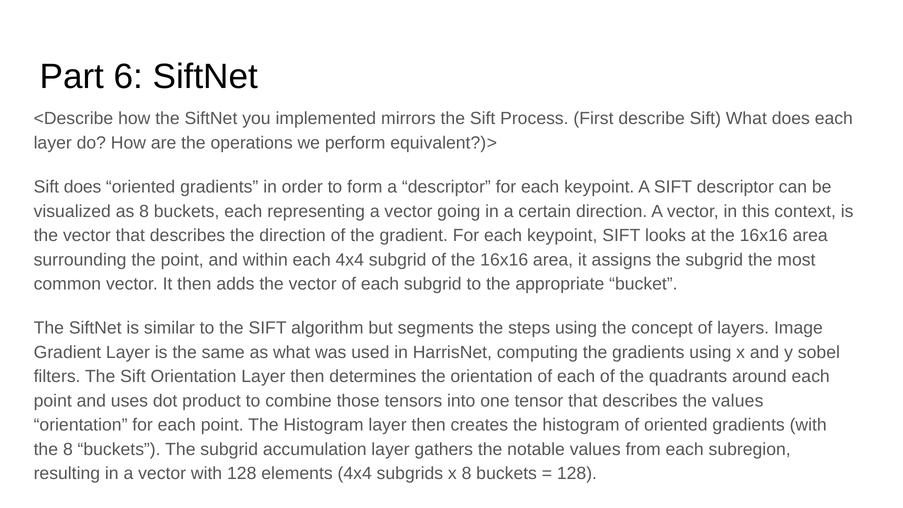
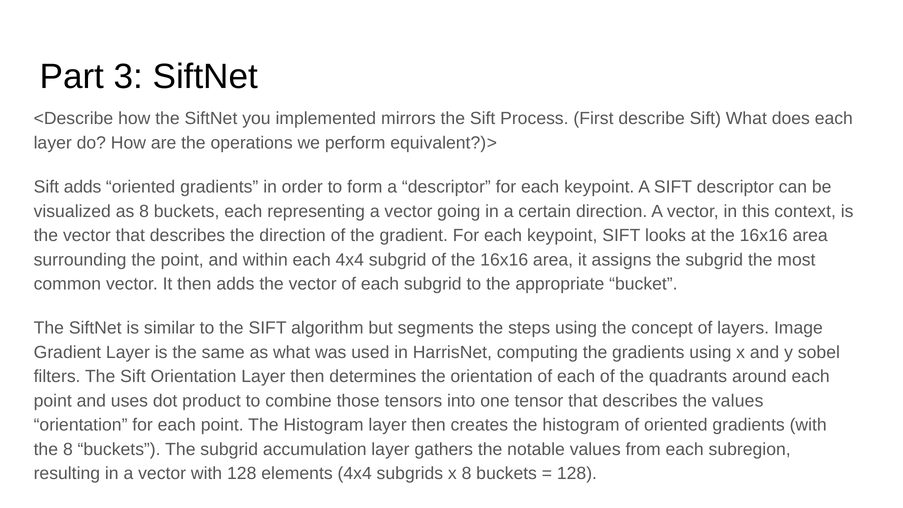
6: 6 -> 3
Sift does: does -> adds
